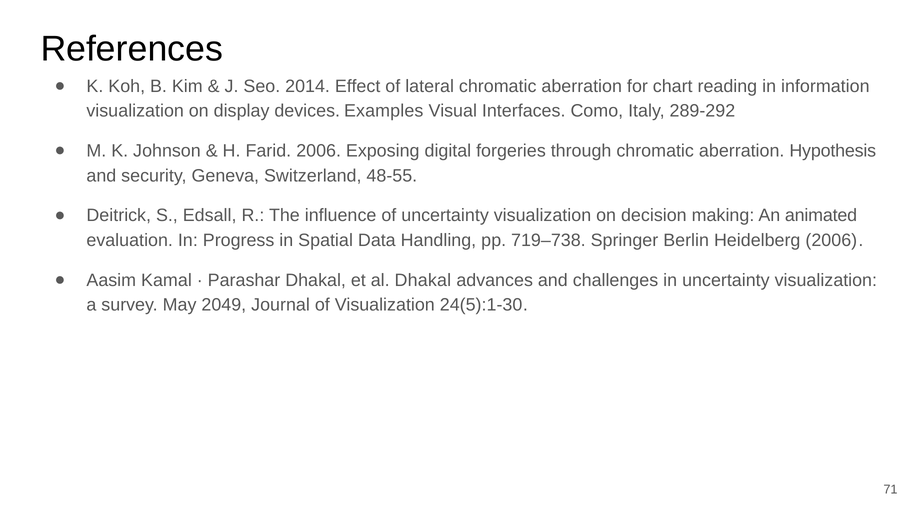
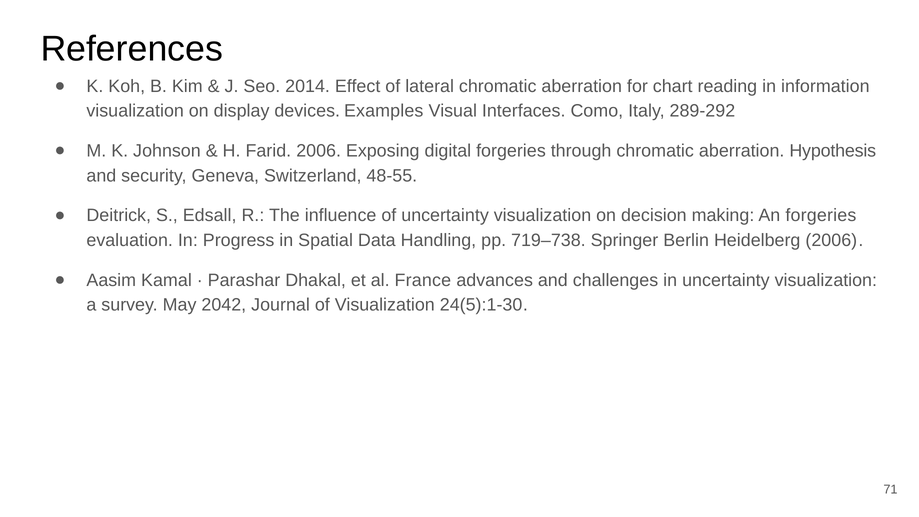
An animated: animated -> forgeries
al Dhakal: Dhakal -> France
2049: 2049 -> 2042
